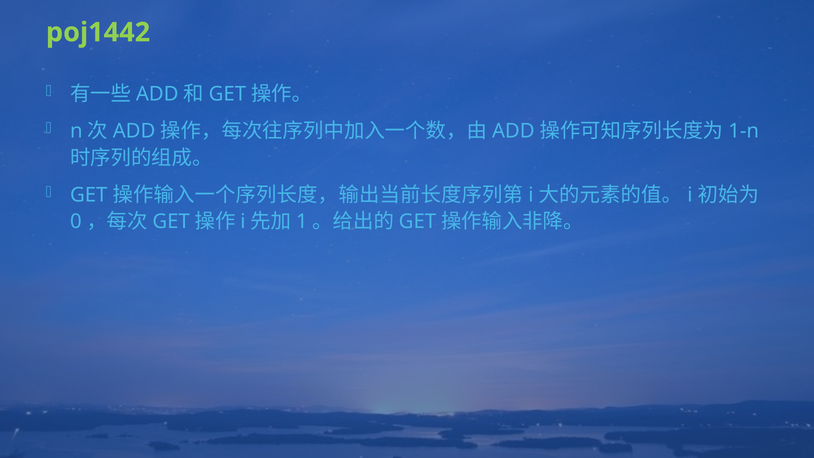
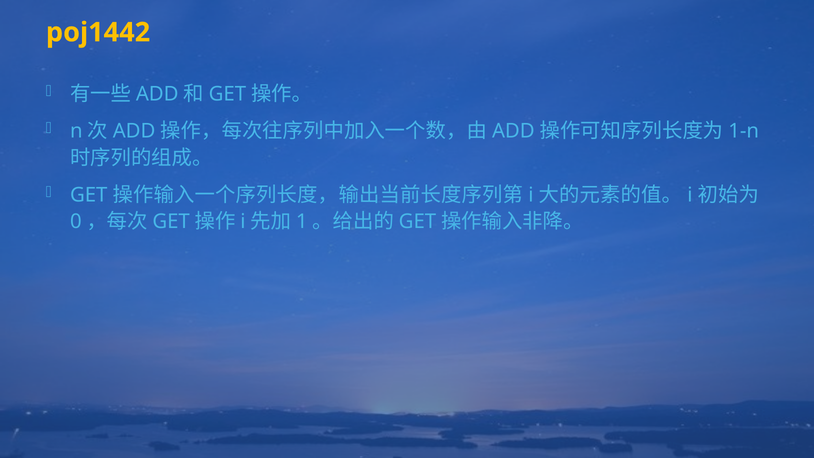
poj1442 colour: light green -> yellow
